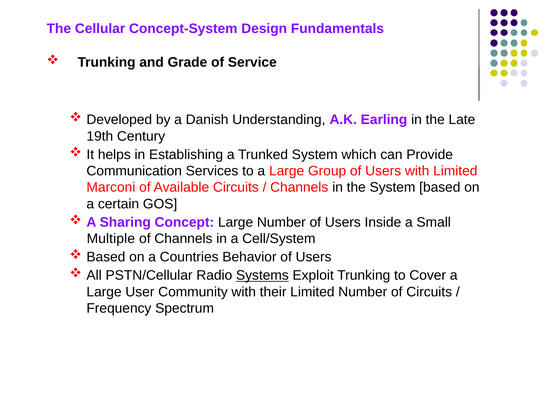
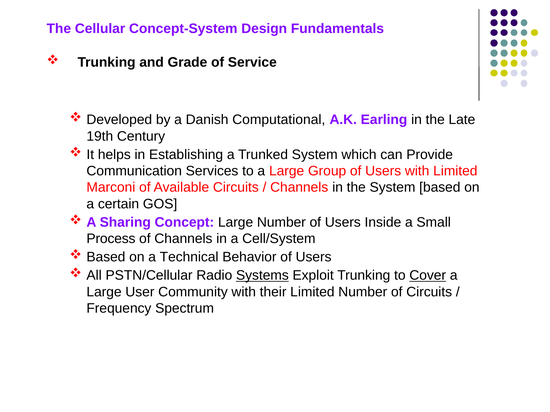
Understanding: Understanding -> Computational
Multiple: Multiple -> Process
Countries: Countries -> Technical
Cover underline: none -> present
